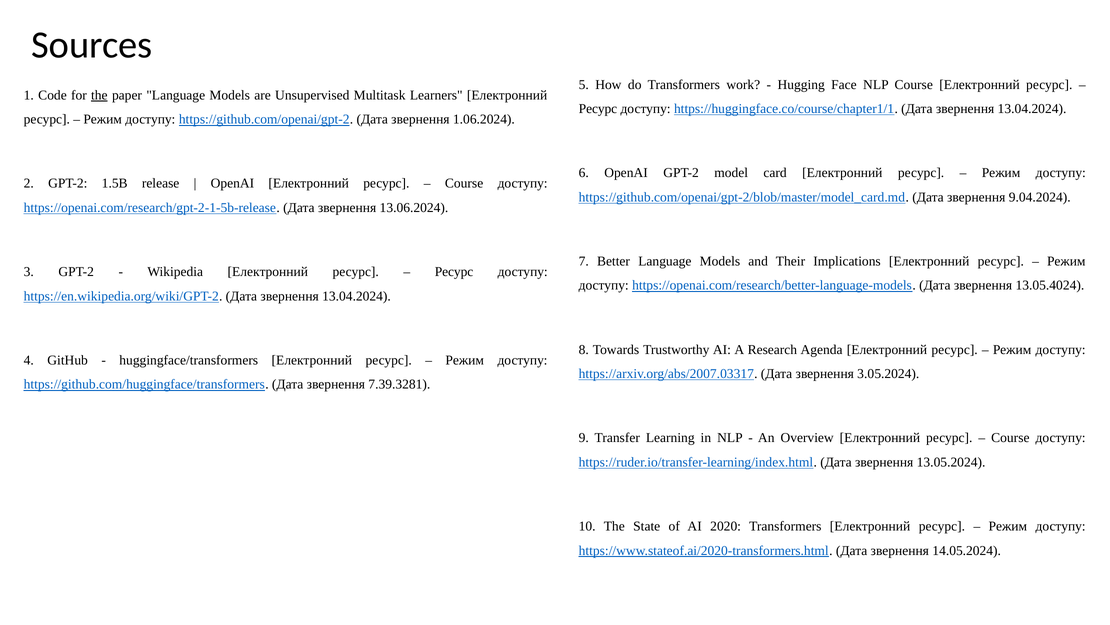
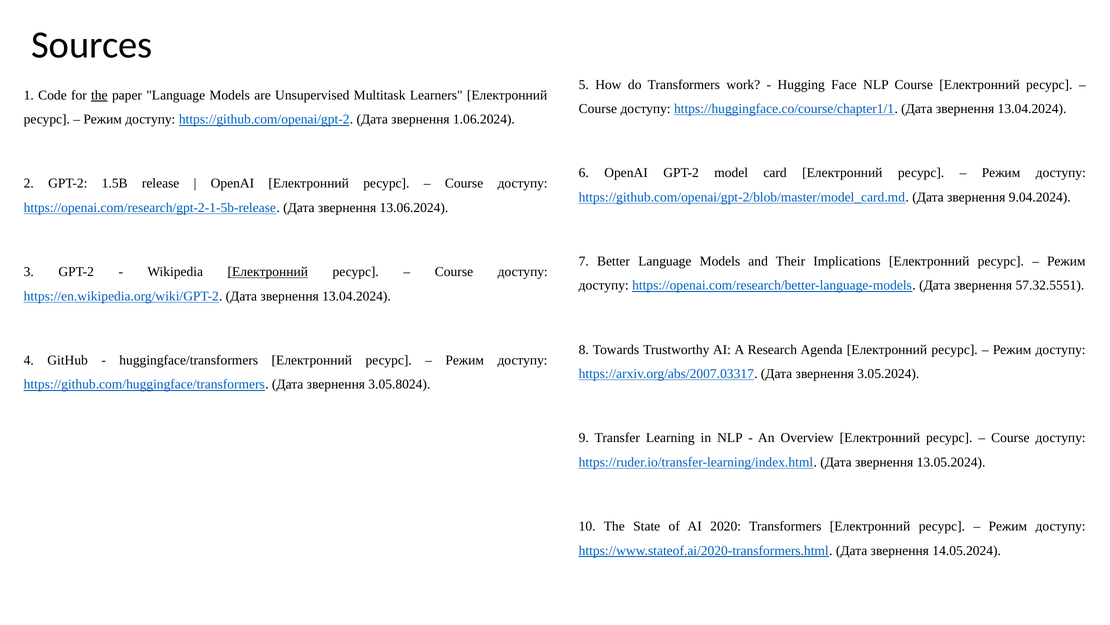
Ресурс at (598, 109): Ресурс -> Course
Електронний at (268, 272) underline: none -> present
Ресурс at (454, 272): Ресурс -> Course
13.05.4024: 13.05.4024 -> 57.32.5551
7.39.3281: 7.39.3281 -> 3.05.8024
